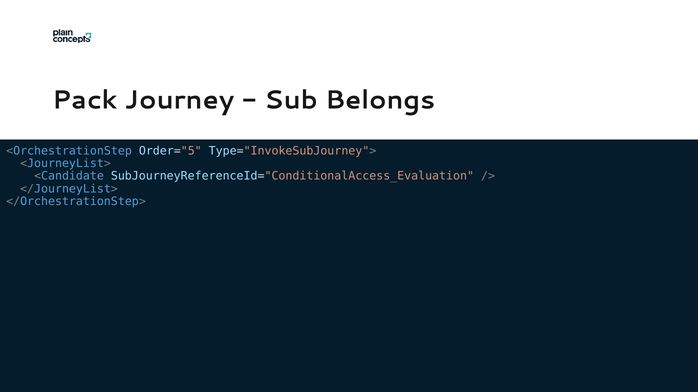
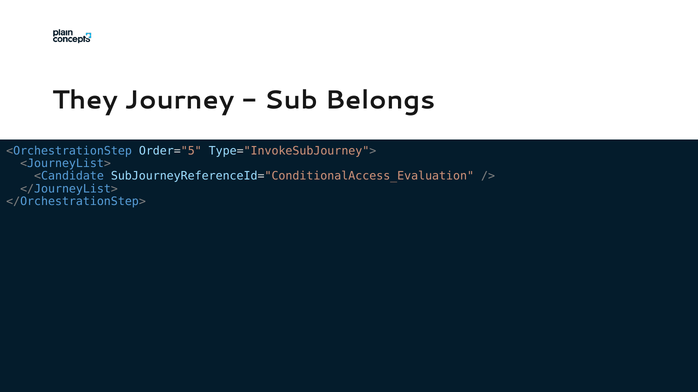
Pack: Pack -> They
